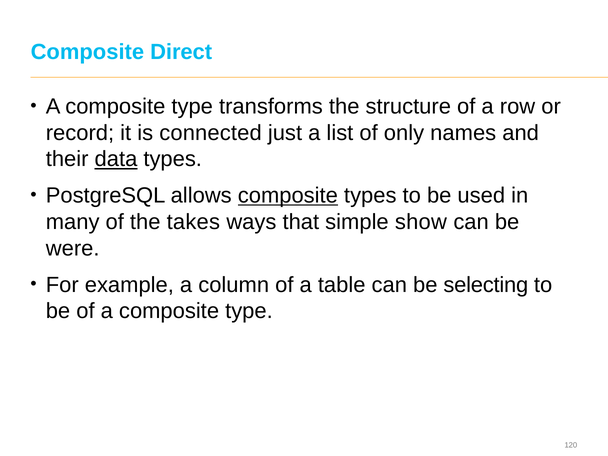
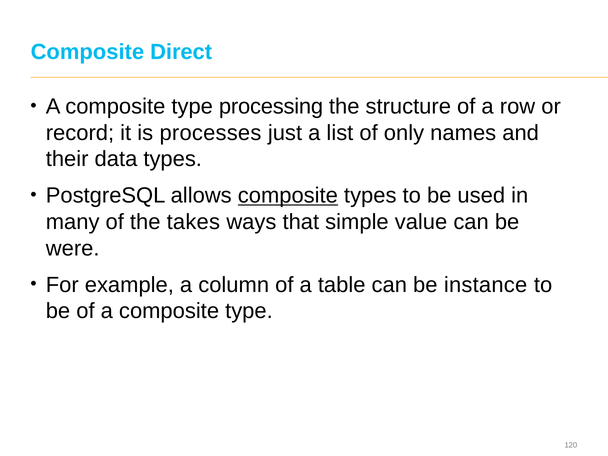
transforms: transforms -> processing
connected: connected -> processes
data underline: present -> none
show: show -> value
selecting: selecting -> instance
